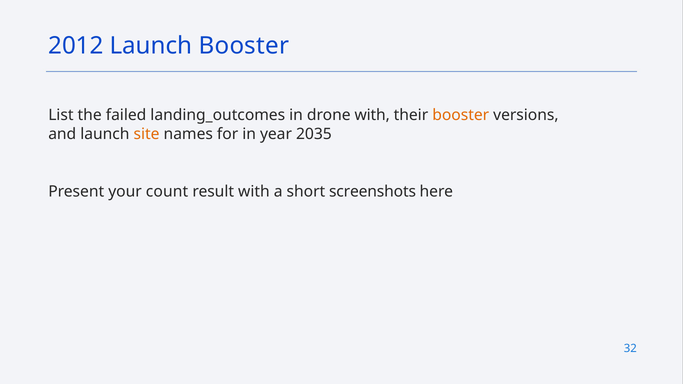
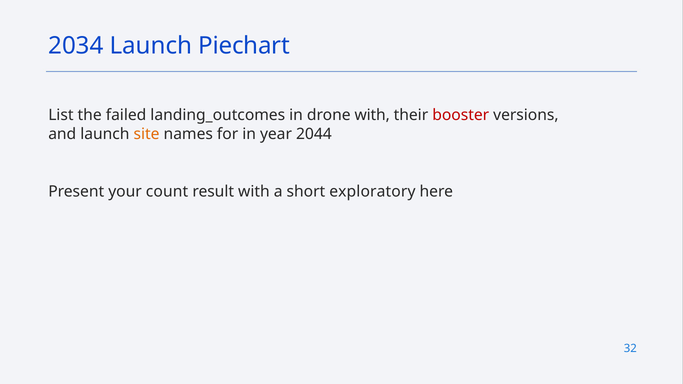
2012: 2012 -> 2034
Launch Booster: Booster -> Piechart
booster at (461, 115) colour: orange -> red
2035: 2035 -> 2044
screenshots: screenshots -> exploratory
